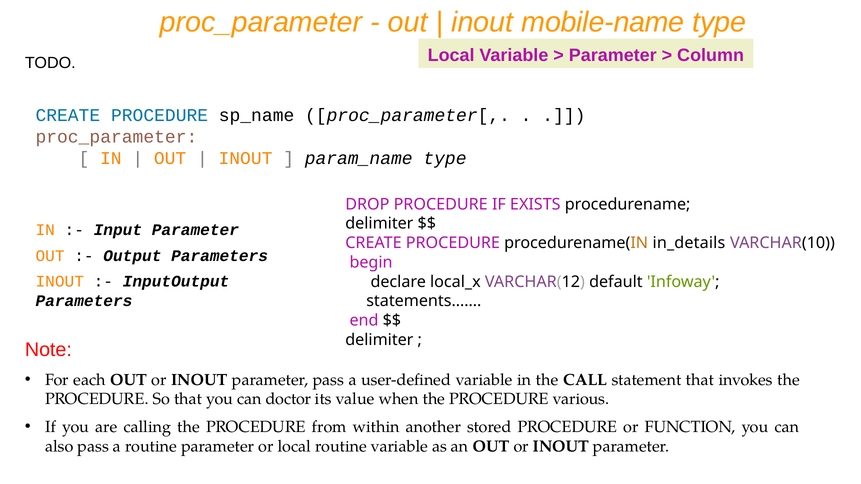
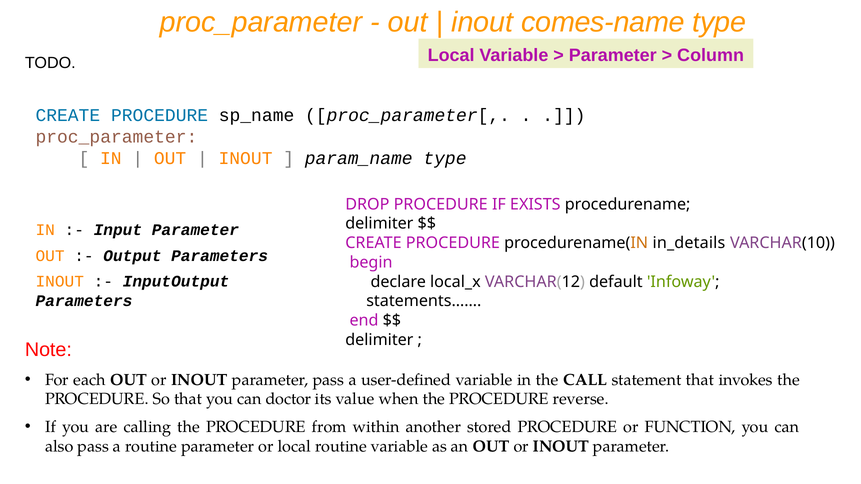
mobile-name: mobile-name -> comes-name
various: various -> reverse
